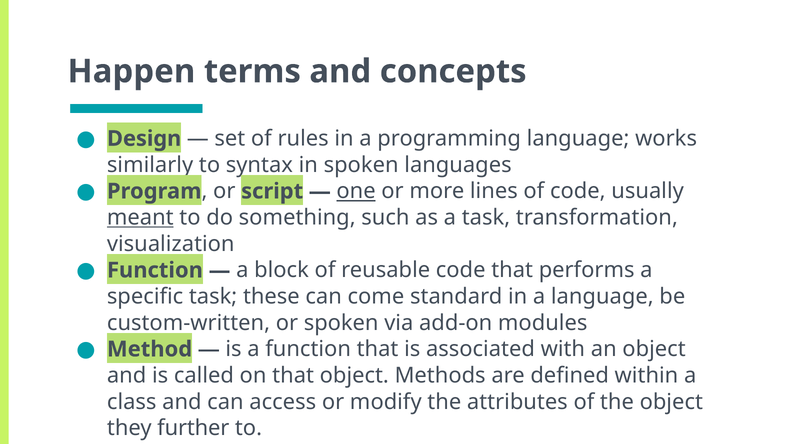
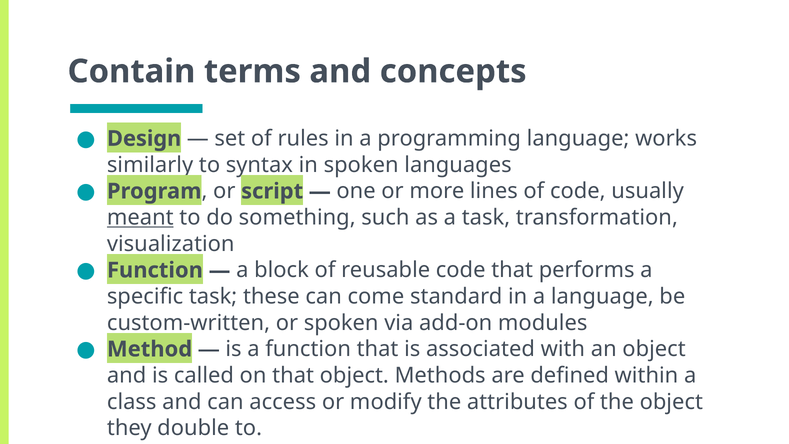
Happen: Happen -> Contain
one underline: present -> none
further: further -> double
